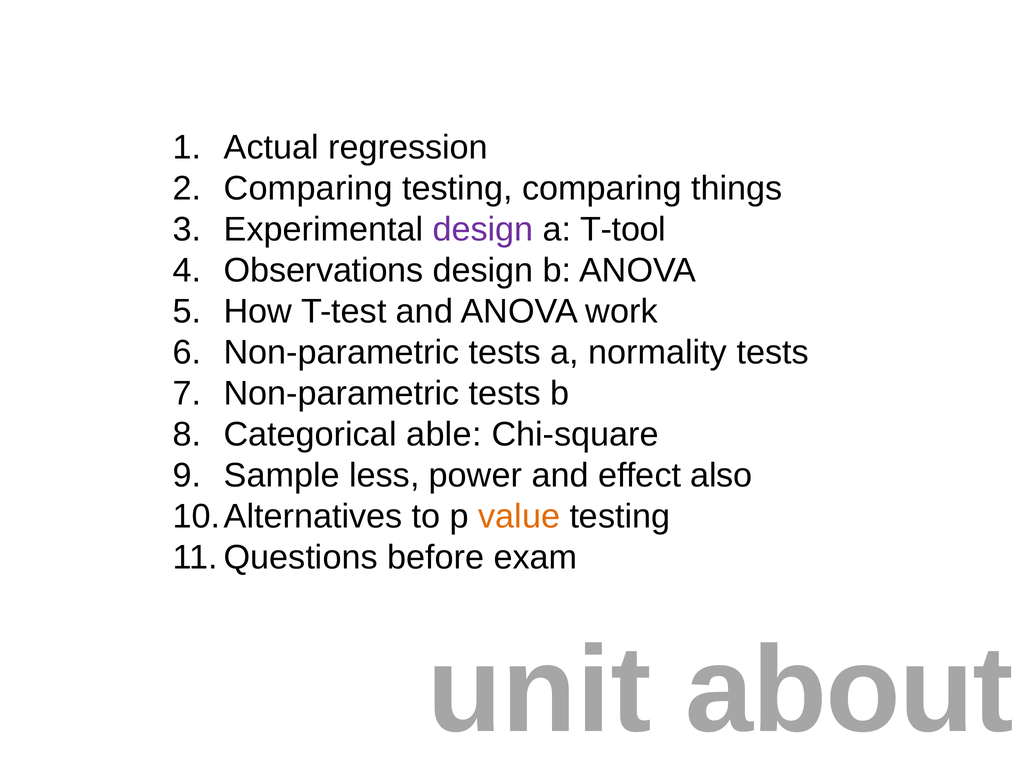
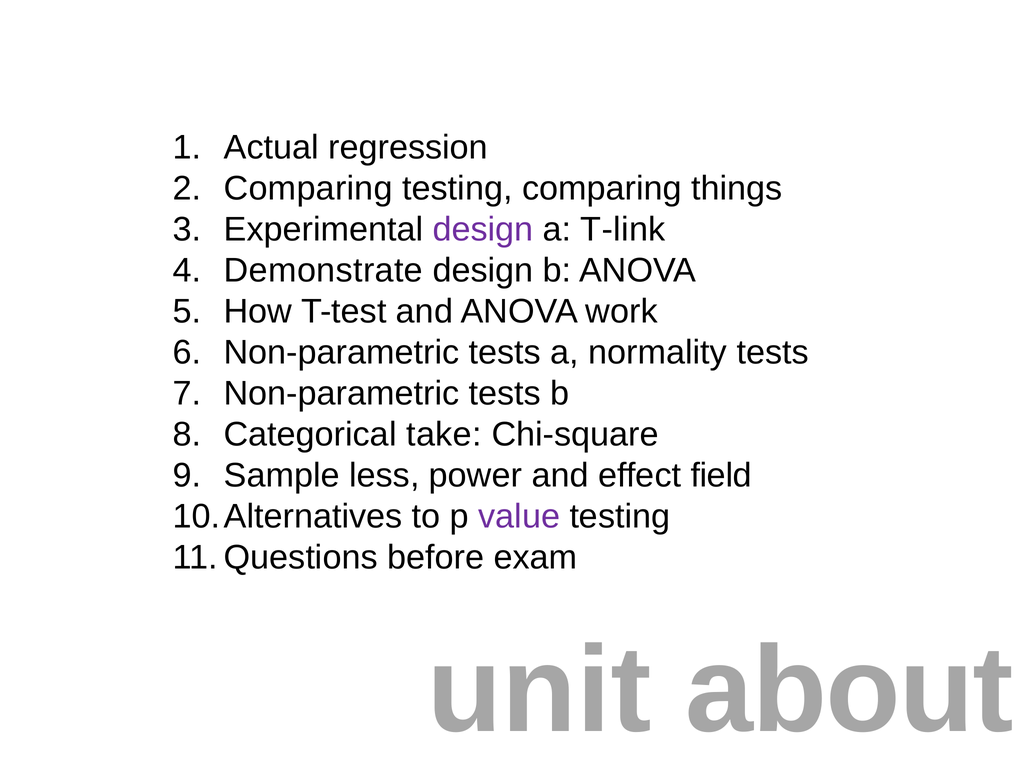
T-tool: T-tool -> T-link
Observations: Observations -> Demonstrate
able: able -> take
also: also -> field
value colour: orange -> purple
